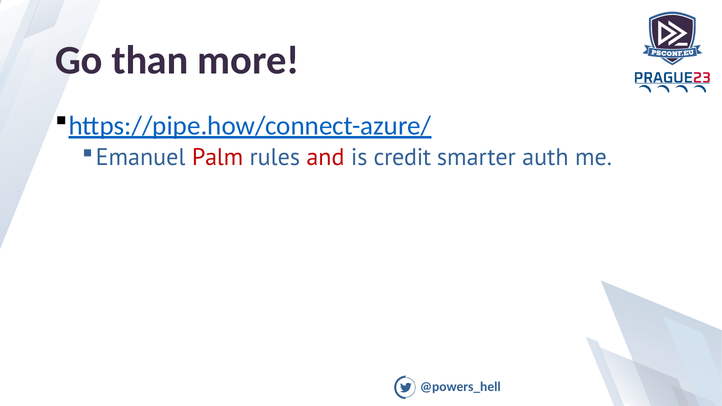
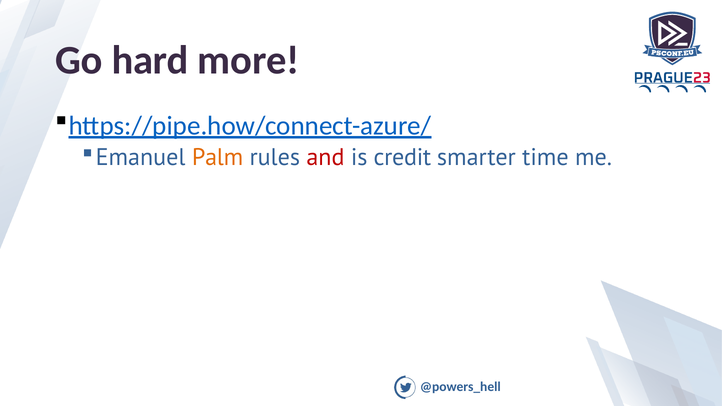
than: than -> hard
Palm colour: red -> orange
auth: auth -> time
